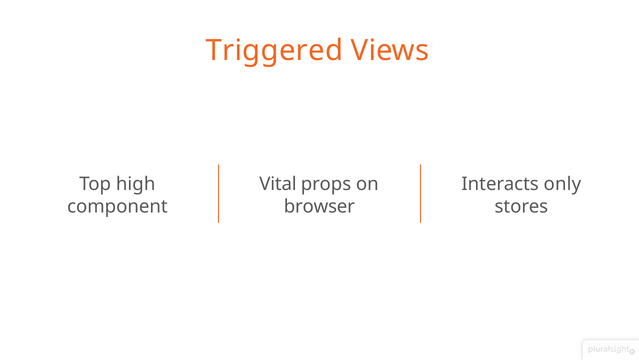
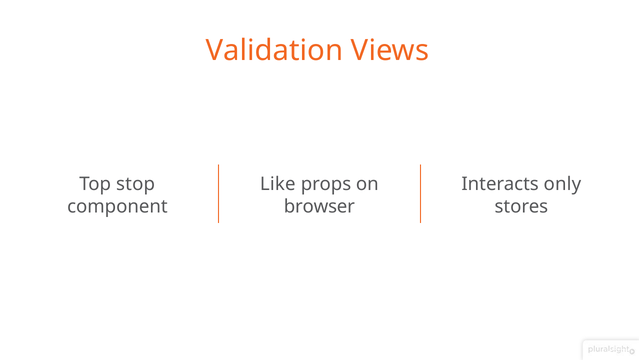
Triggered: Triggered -> Validation
high: high -> stop
Vital: Vital -> Like
